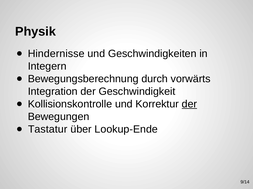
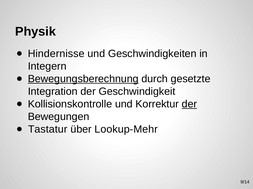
Bewegungsberechnung underline: none -> present
vorwärts: vorwärts -> gesetzte
Lookup-Ende: Lookup-Ende -> Lookup-Mehr
